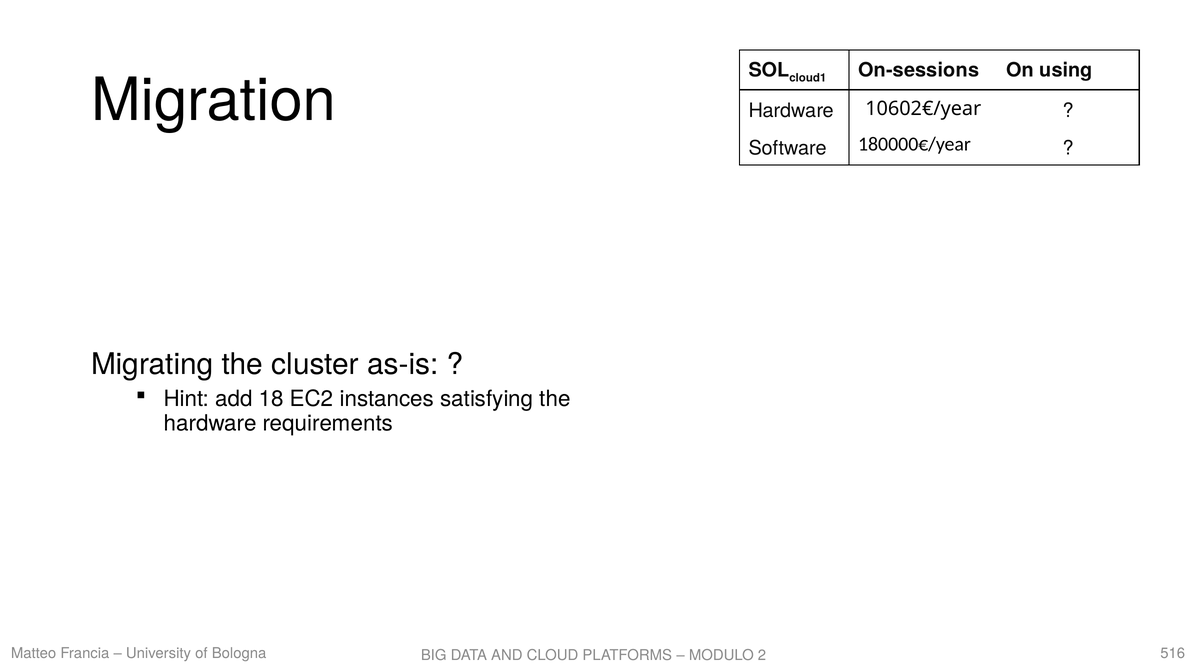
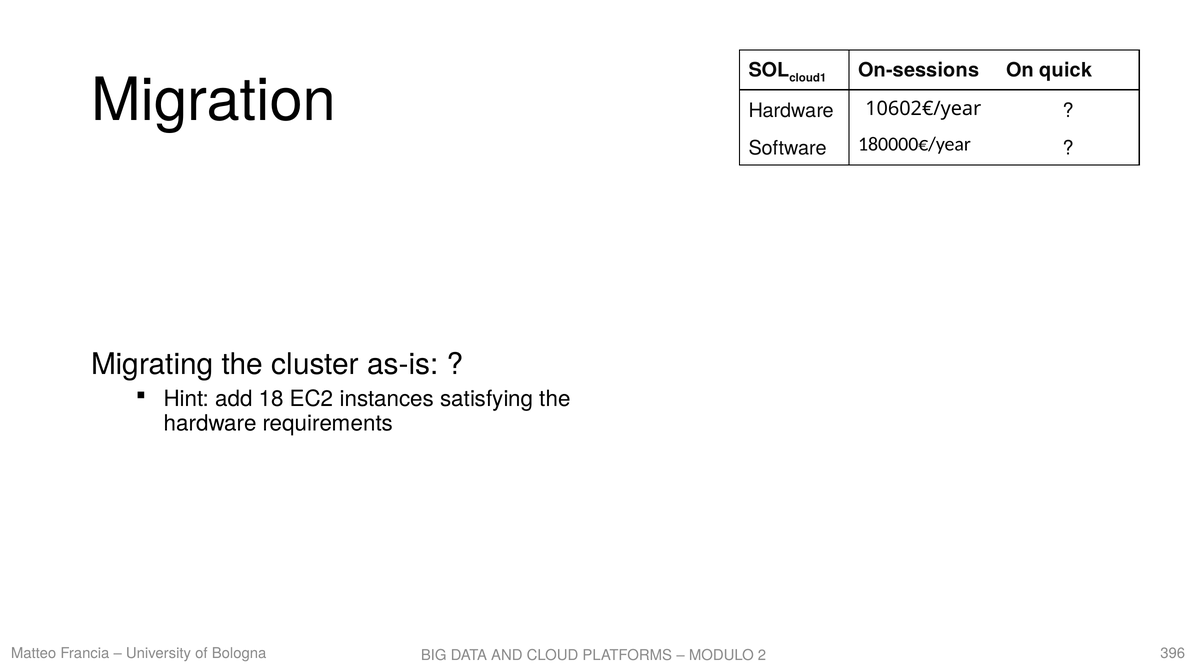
using: using -> quick
516: 516 -> 396
